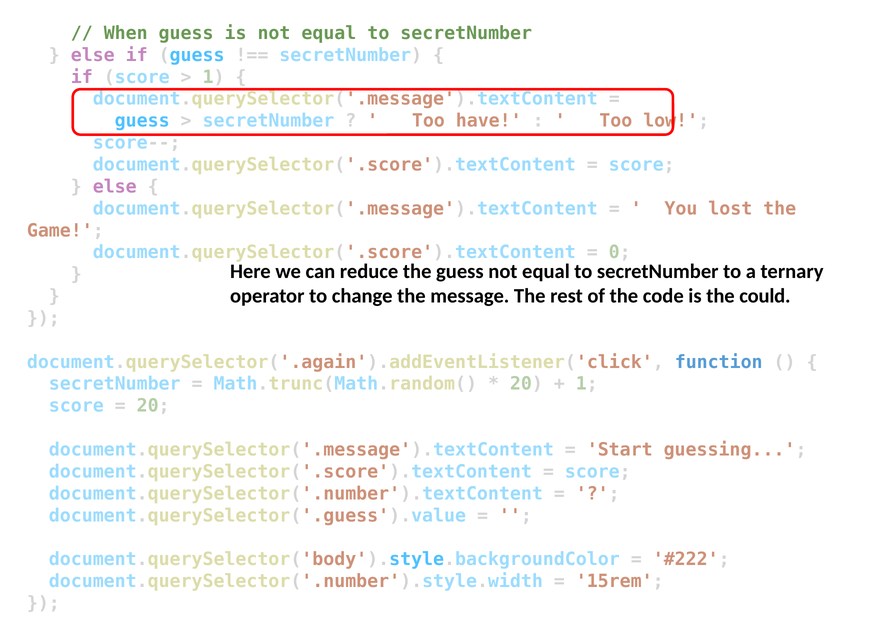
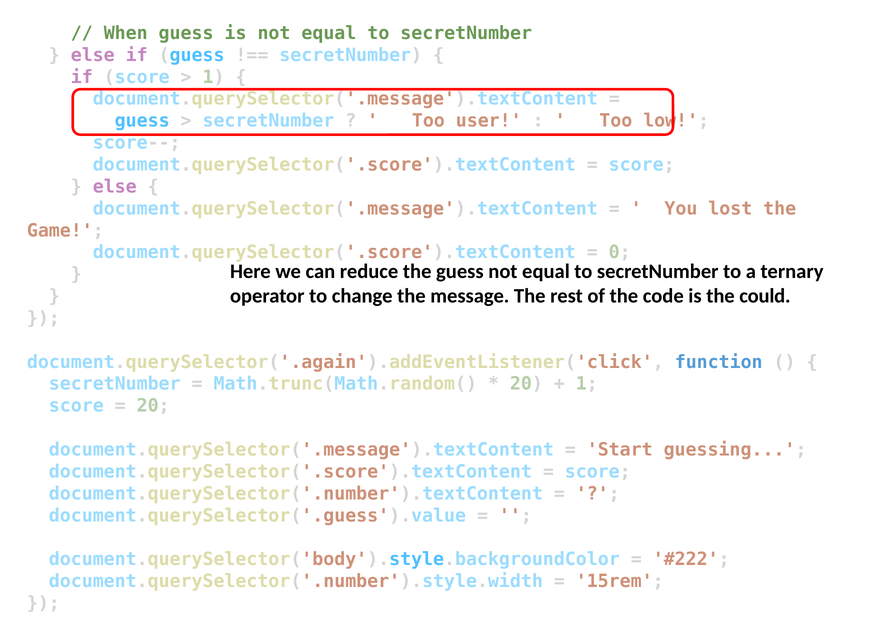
have: have -> user
